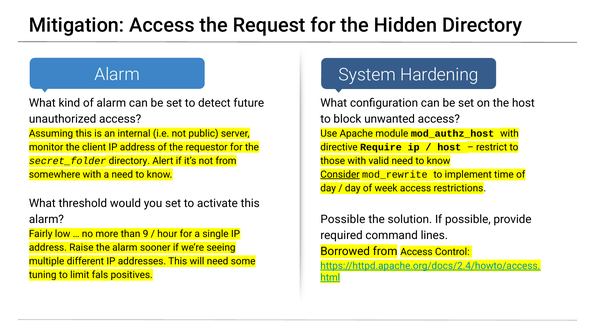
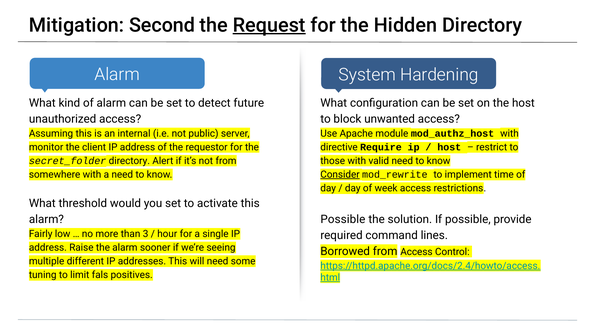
Mitigation Access: Access -> Second
Request underline: none -> present
9: 9 -> 3
